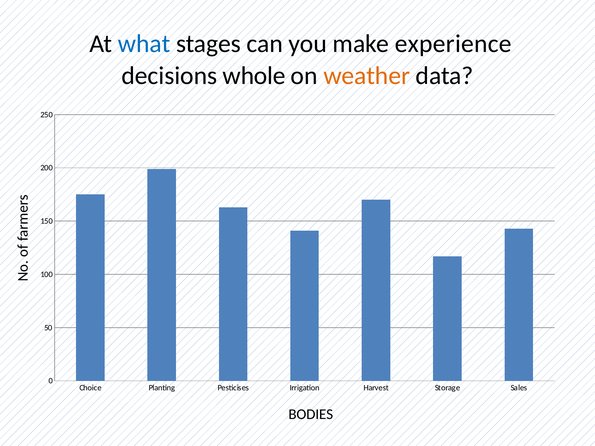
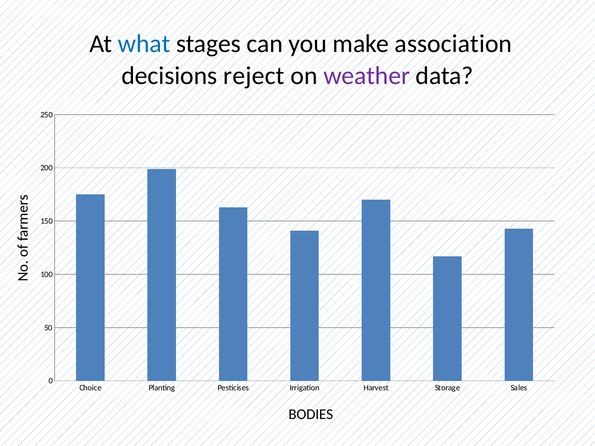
experience: experience -> association
whole: whole -> reject
weather colour: orange -> purple
